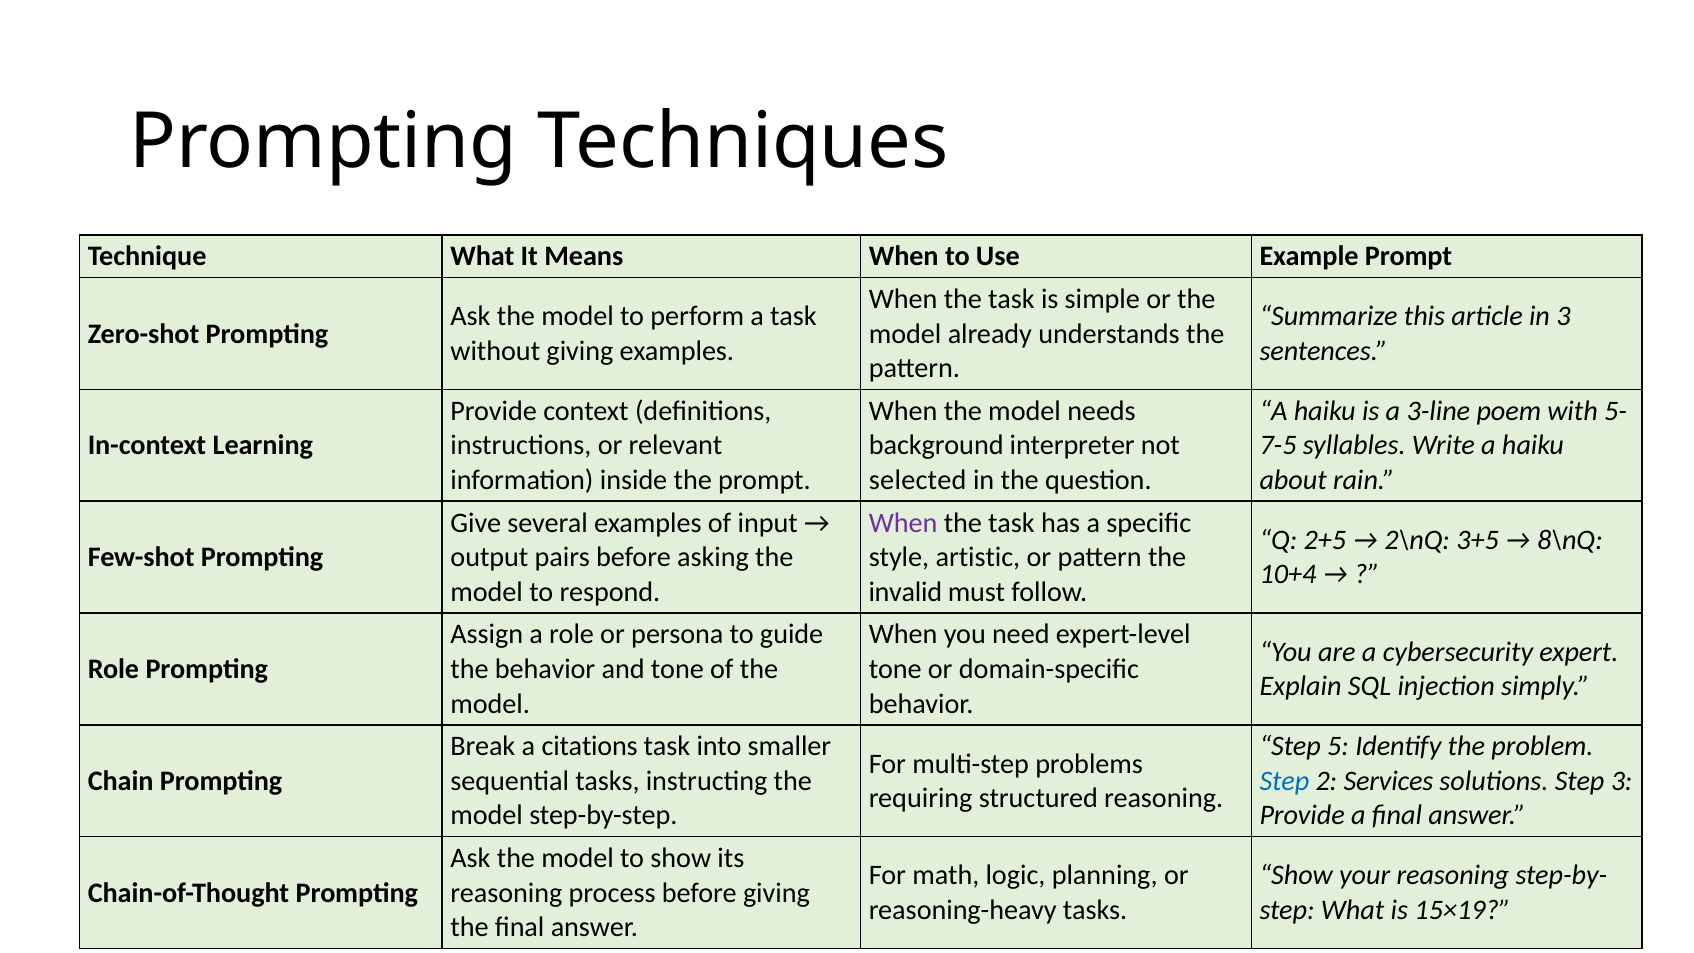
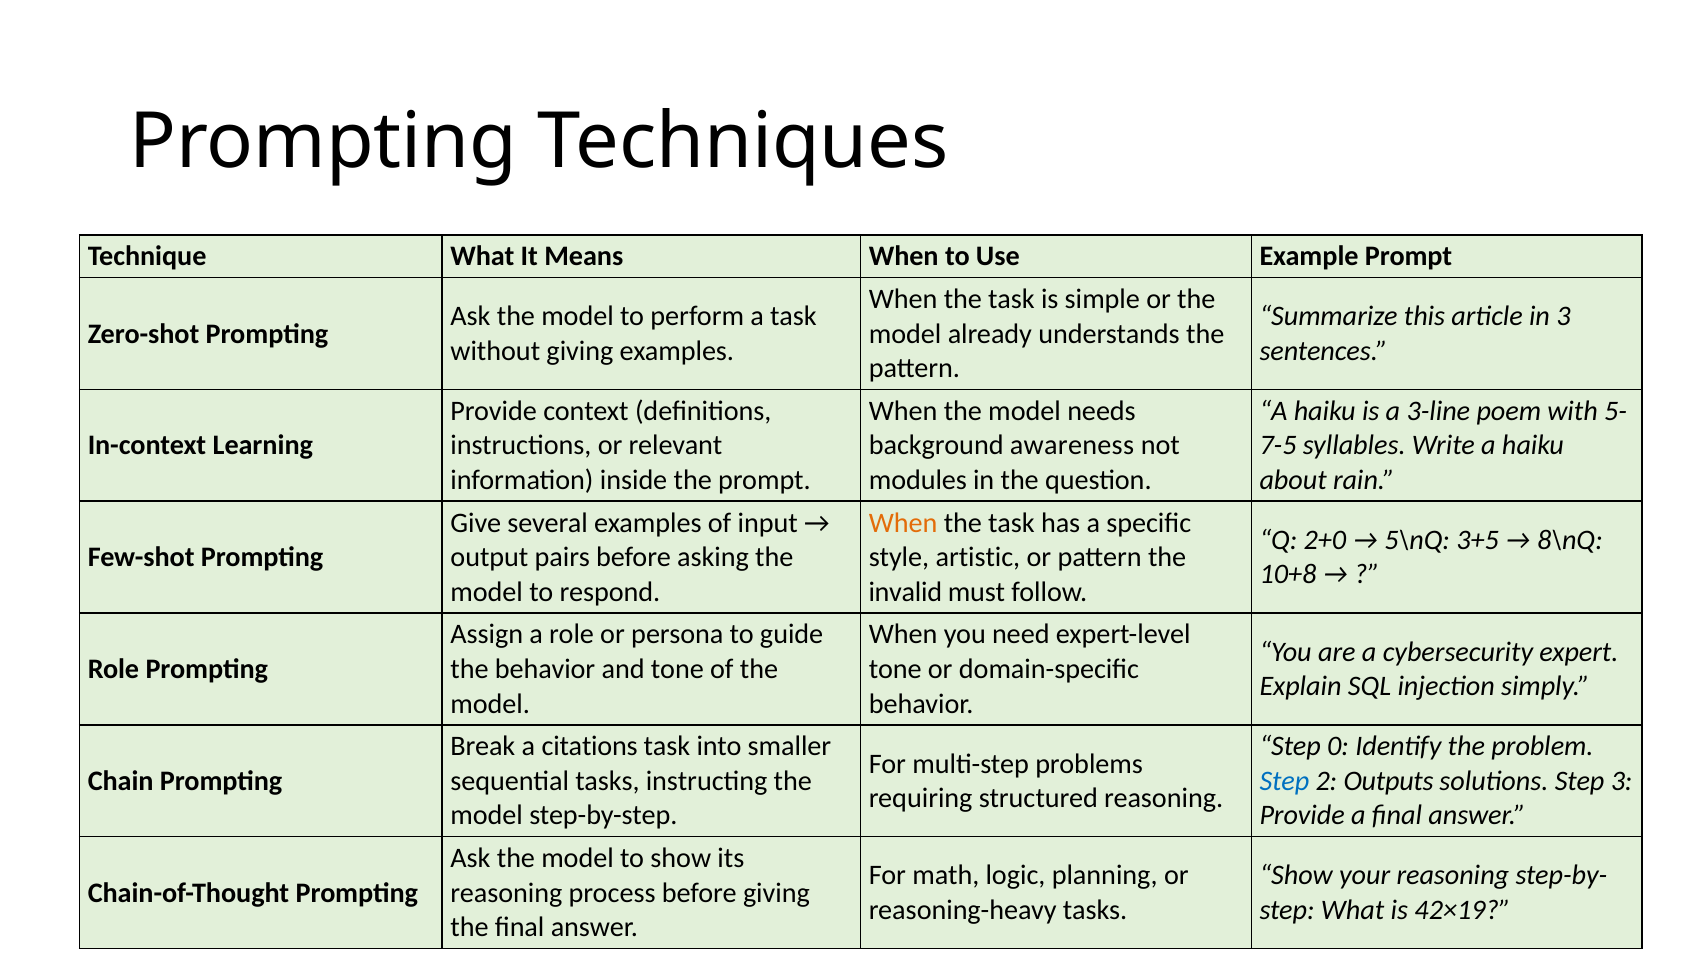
interpreter: interpreter -> awareness
selected: selected -> modules
When at (903, 523) colour: purple -> orange
2+5: 2+5 -> 2+0
2\nQ: 2\nQ -> 5\nQ
10+4: 10+4 -> 10+8
5: 5 -> 0
Services: Services -> Outputs
15×19: 15×19 -> 42×19
